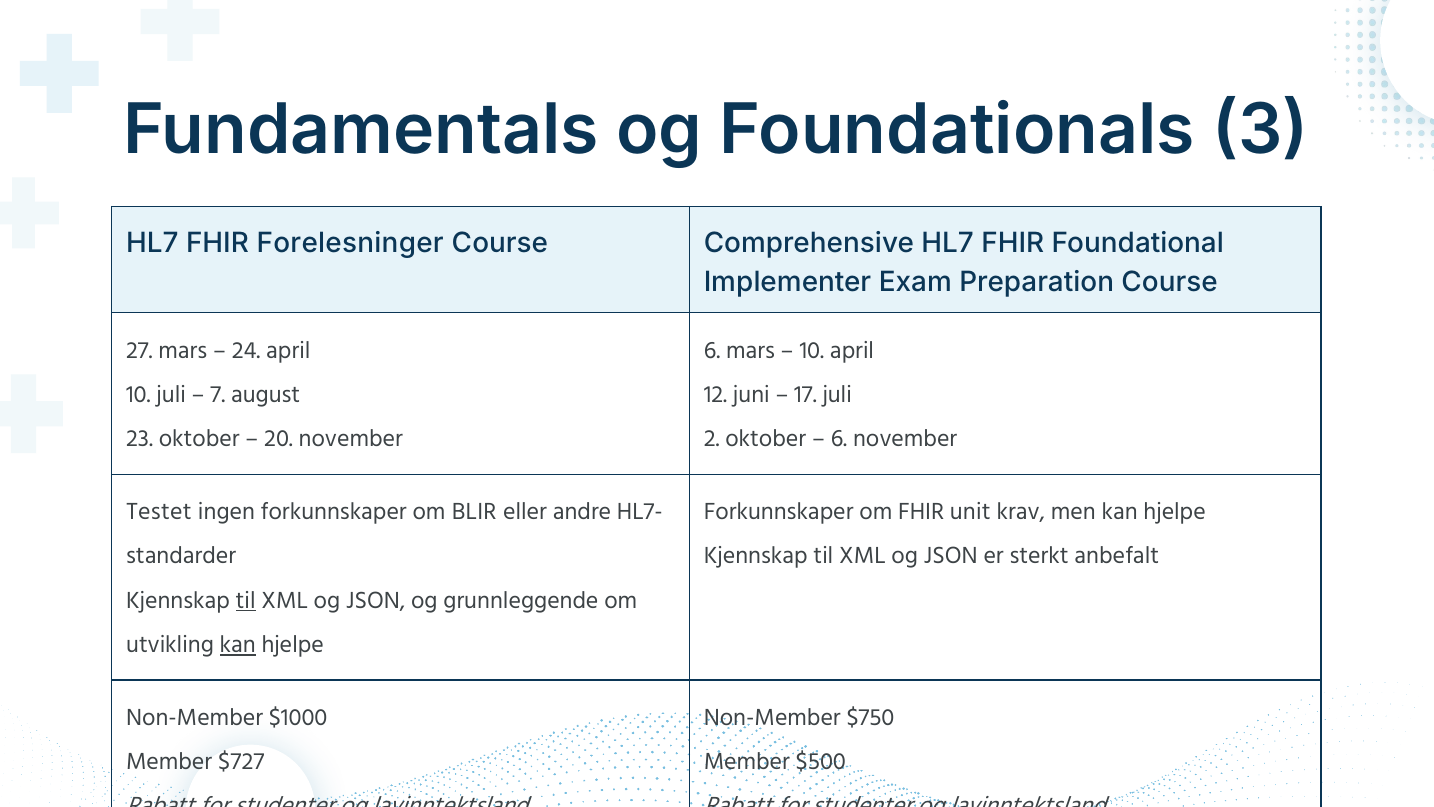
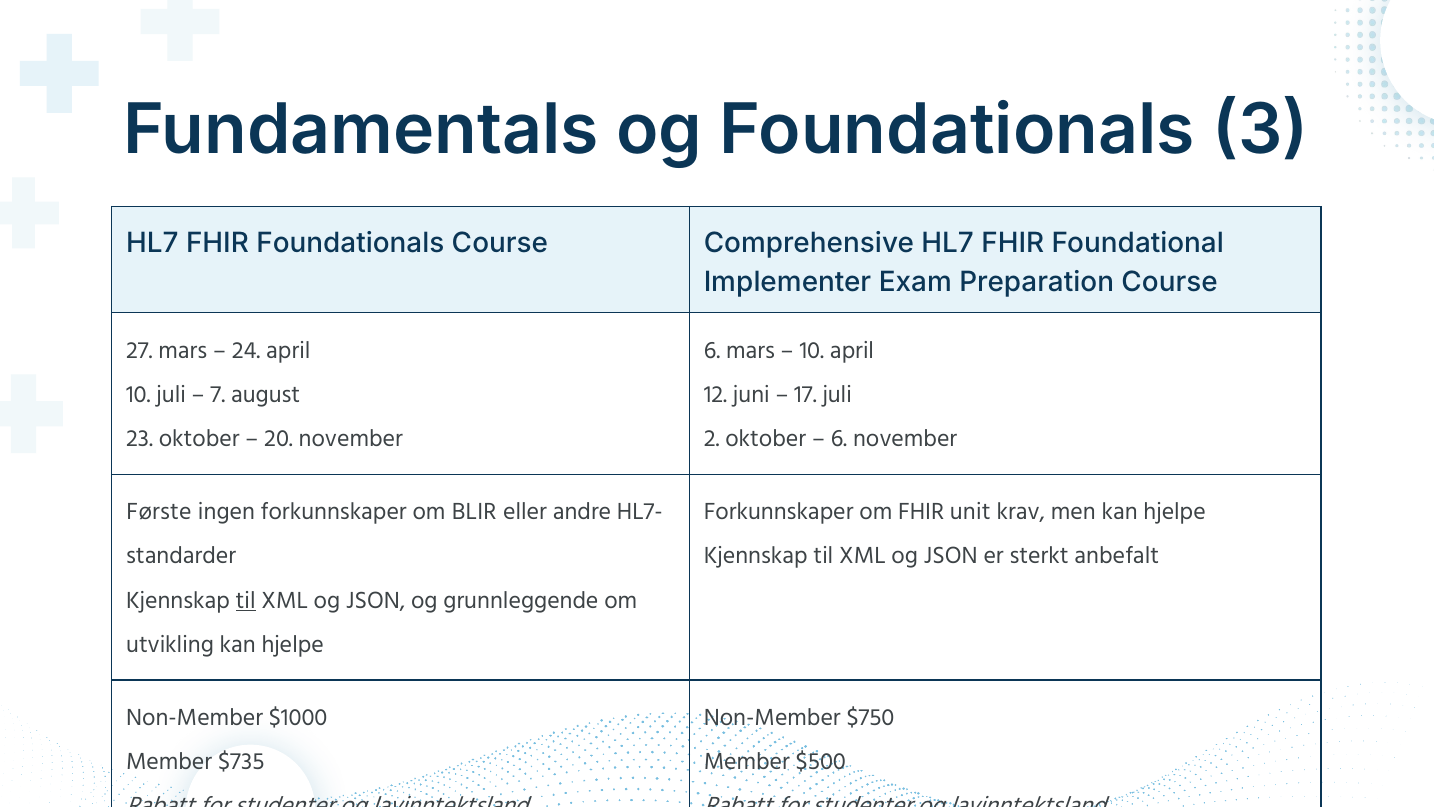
FHIR Forelesninger: Forelesninger -> Foundationals
Testet: Testet -> Første
kan at (238, 644) underline: present -> none
$727: $727 -> $735
